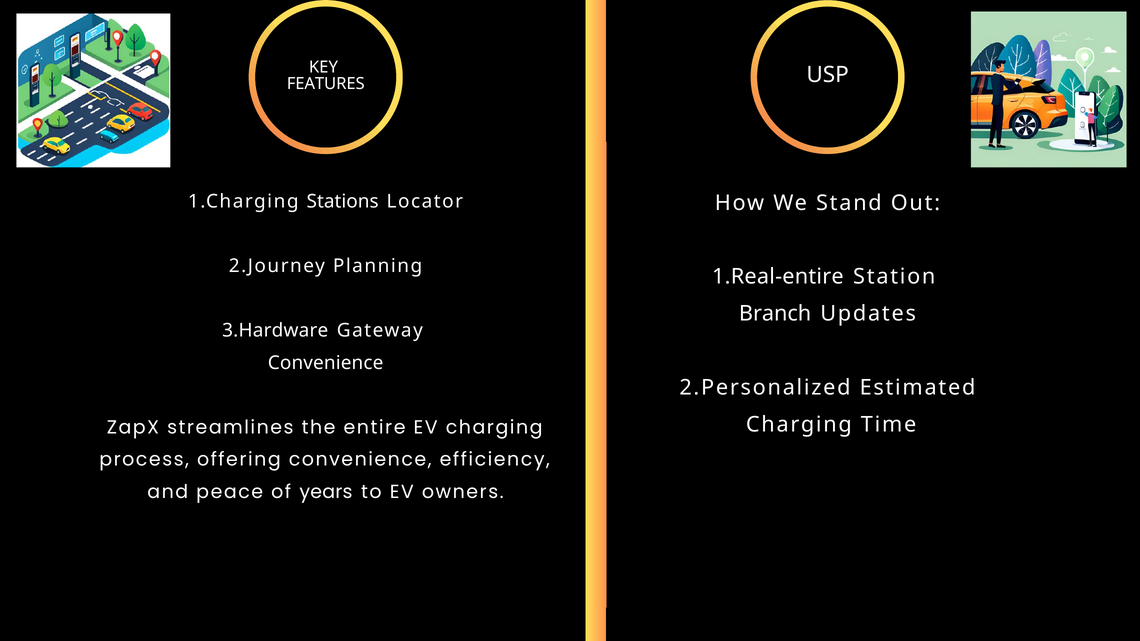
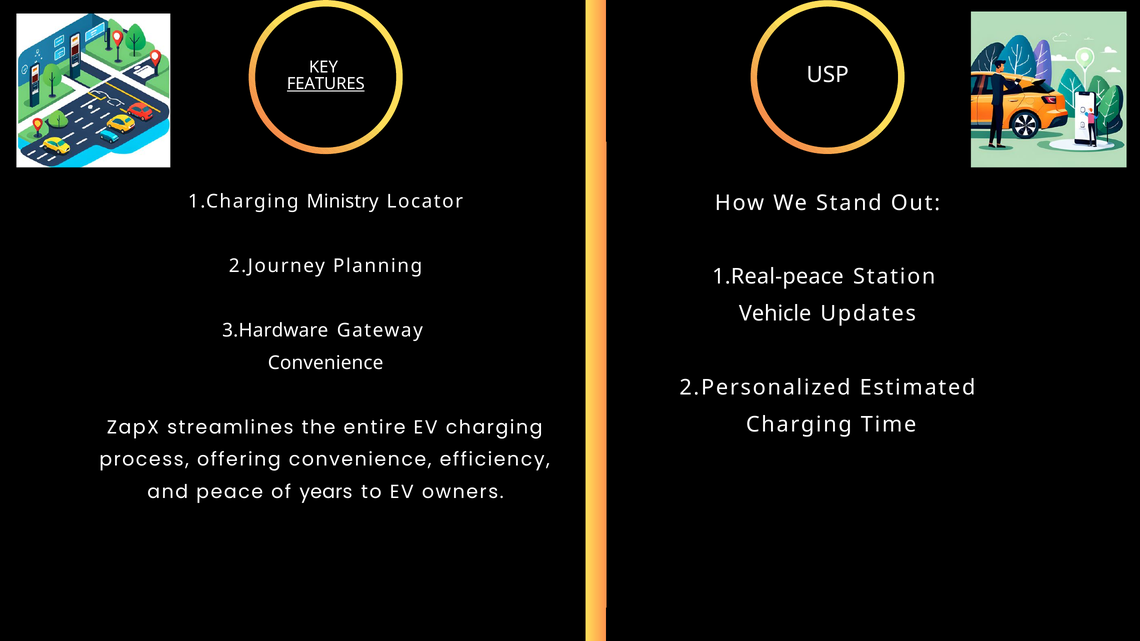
FEATURES underline: none -> present
Stations: Stations -> Ministry
1.Real-entire: 1.Real-entire -> 1.Real-peace
Branch: Branch -> Vehicle
